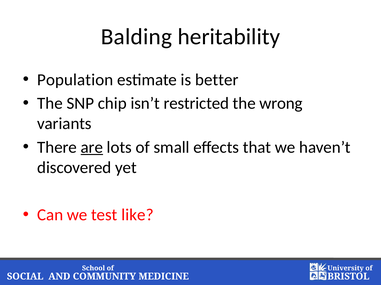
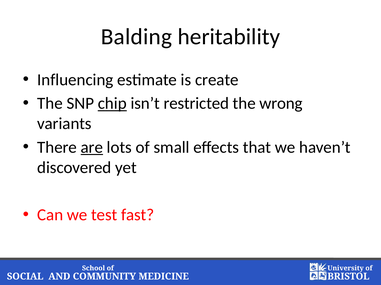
Population: Population -> Influencing
better: better -> create
chip underline: none -> present
like: like -> fast
